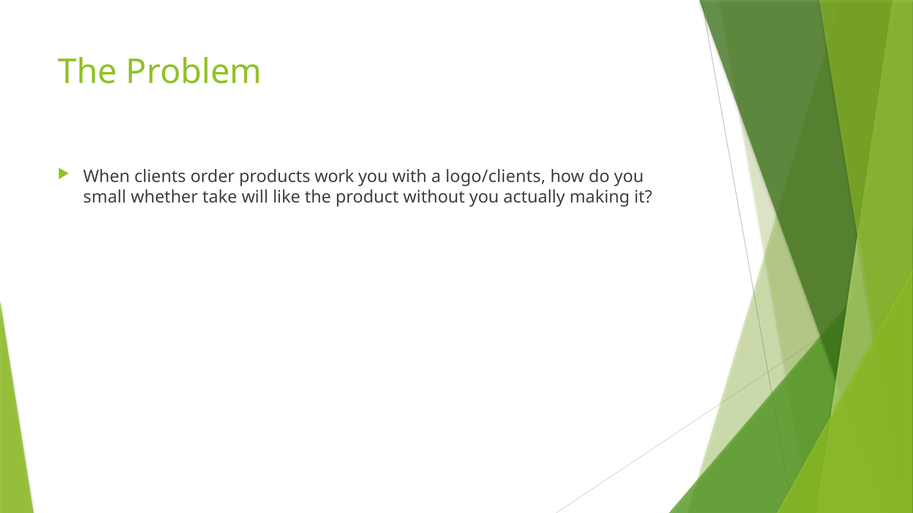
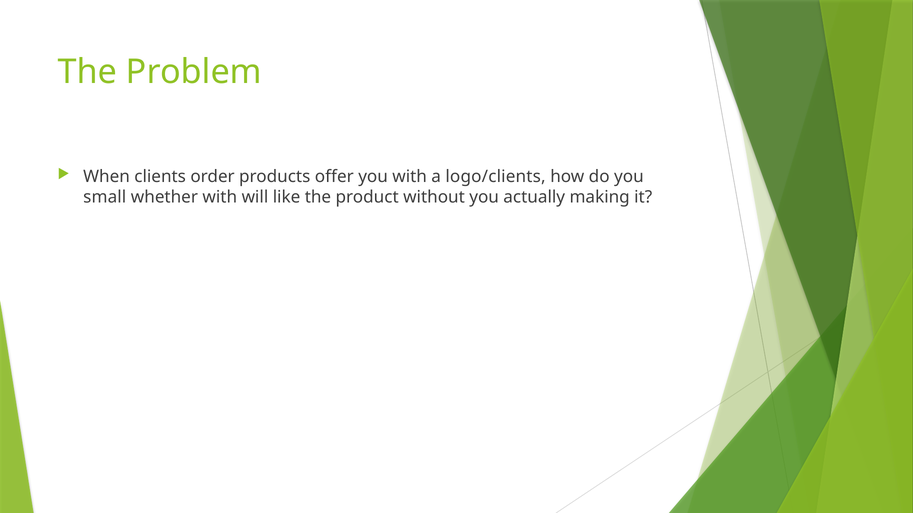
work: work -> offer
whether take: take -> with
